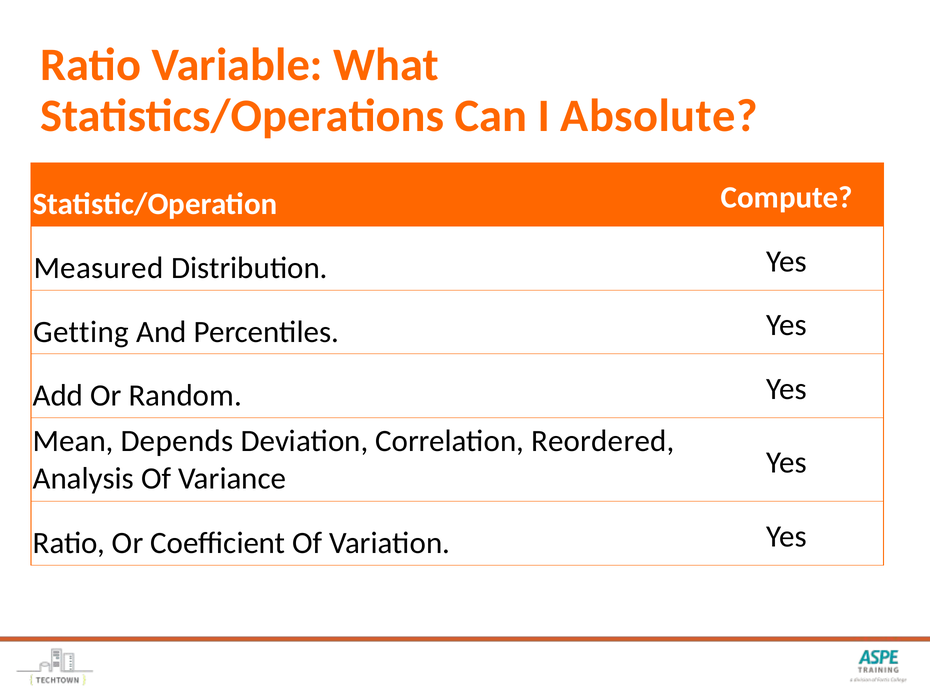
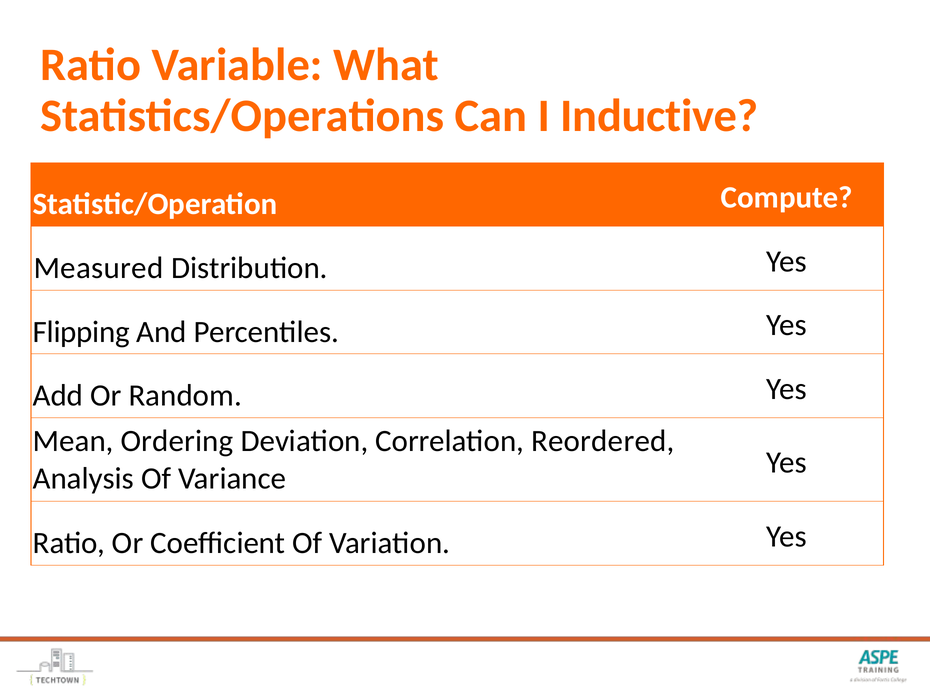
Absolute: Absolute -> Inductive
Getting: Getting -> Flipping
Depends: Depends -> Ordering
